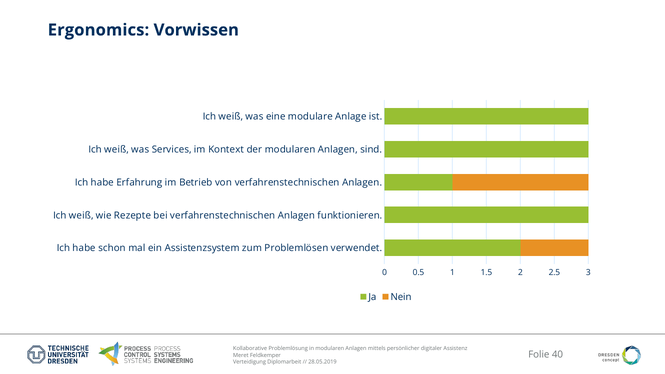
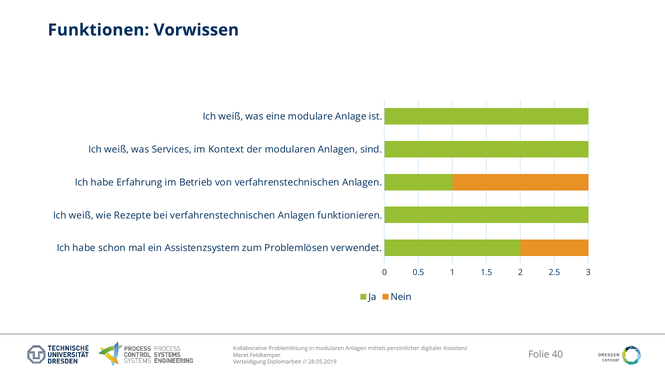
Ergonomics: Ergonomics -> Funktionen
